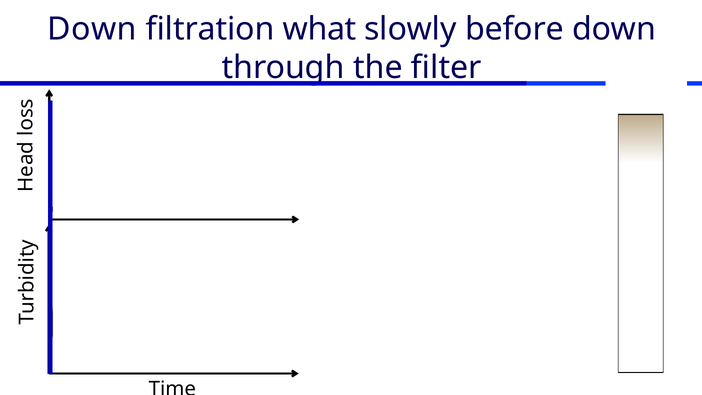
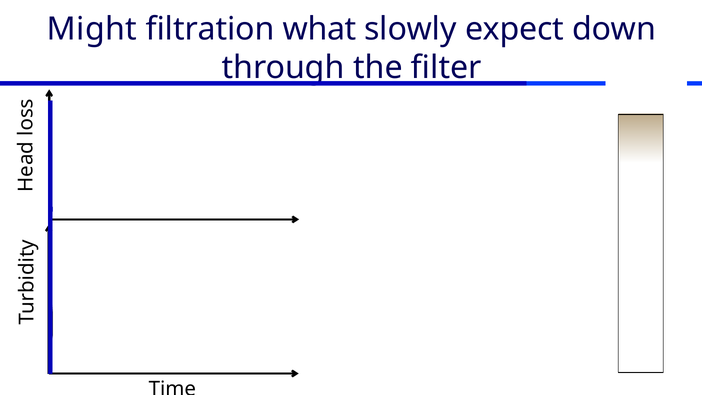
Down at (92, 29): Down -> Might
before: before -> expect
